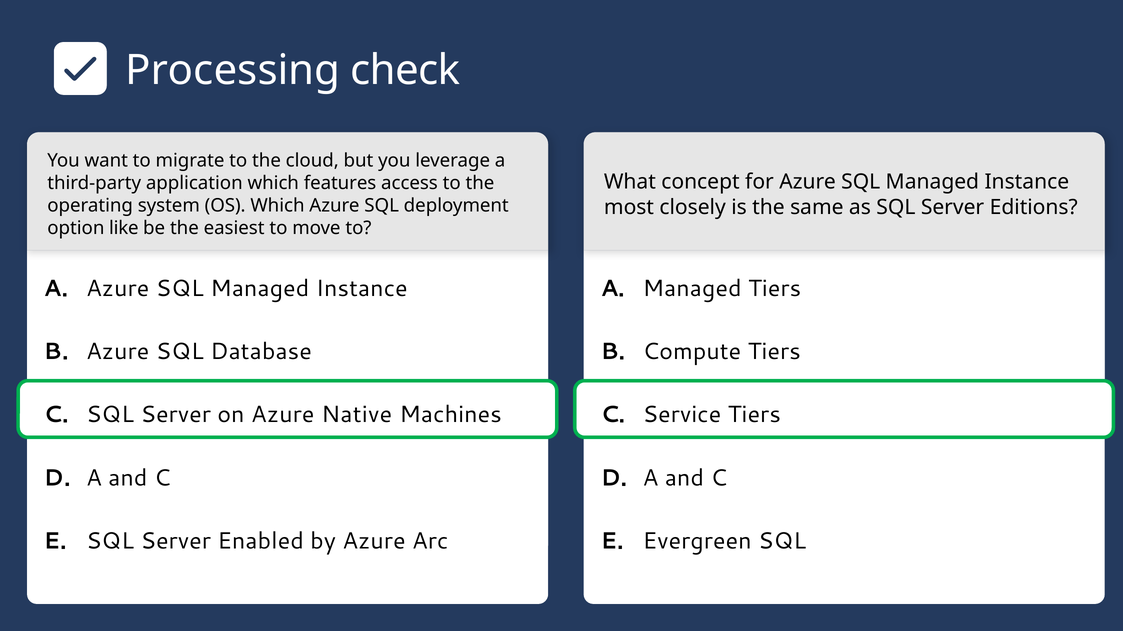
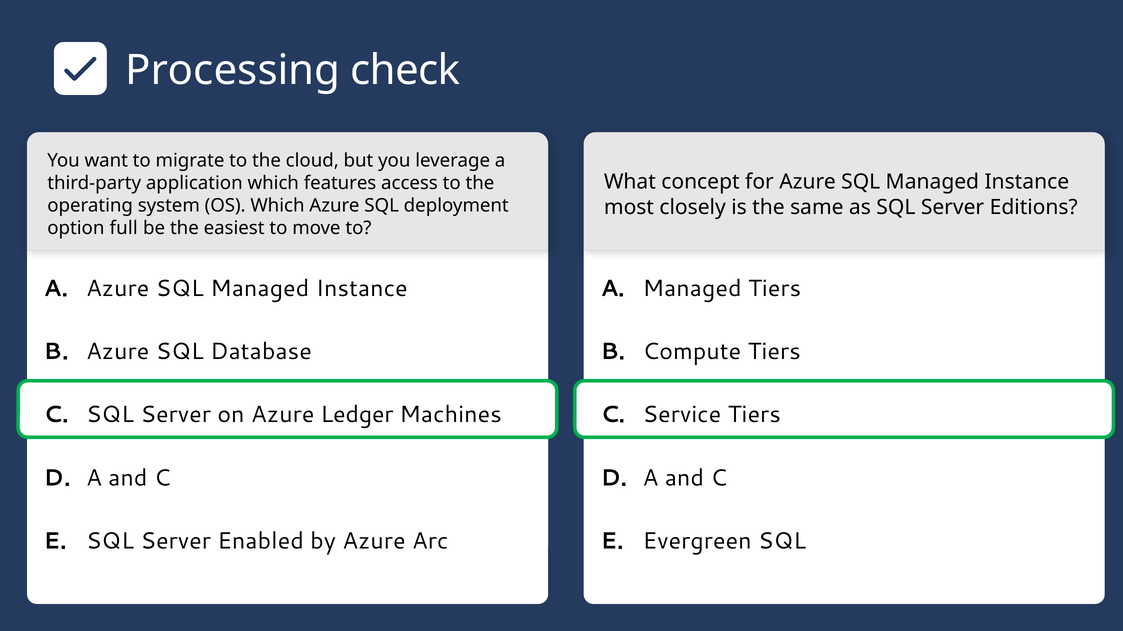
like: like -> full
Native: Native -> Ledger
